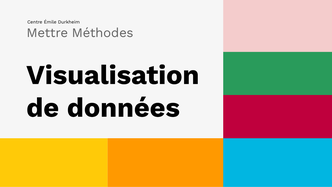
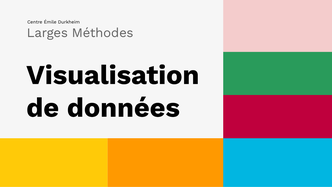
Mettre: Mettre -> Larges
